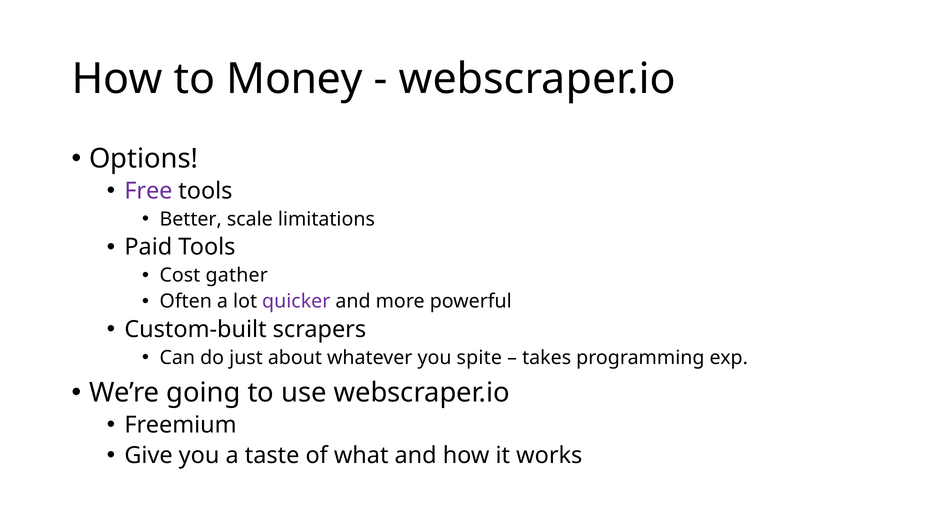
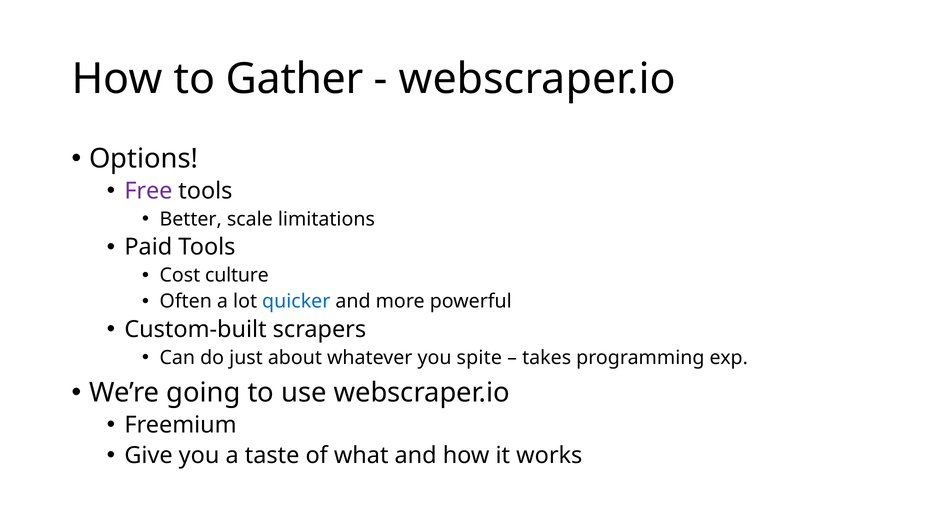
Money: Money -> Gather
gather: gather -> culture
quicker colour: purple -> blue
